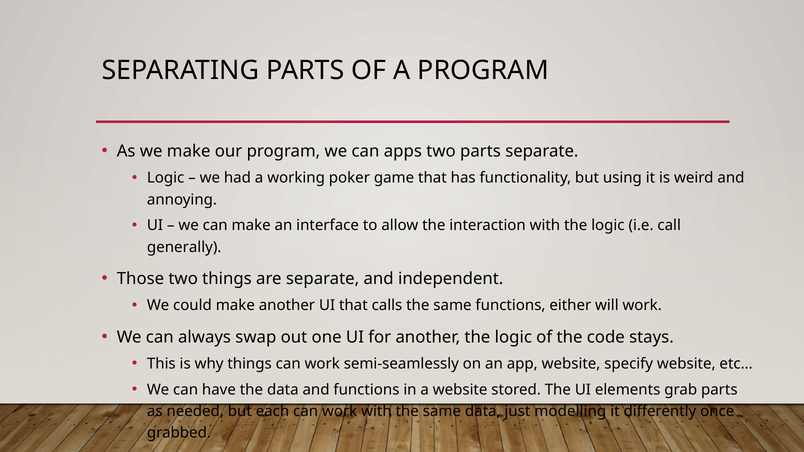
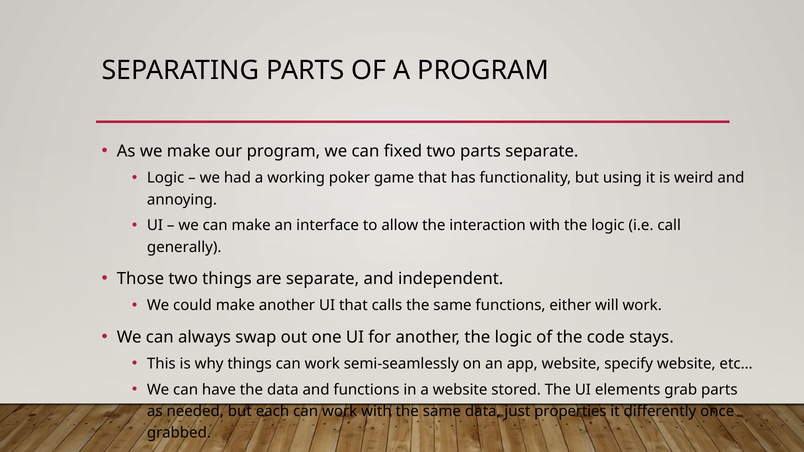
apps: apps -> fixed
modelling: modelling -> properties
